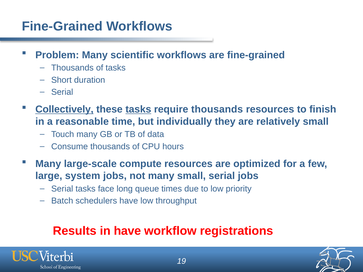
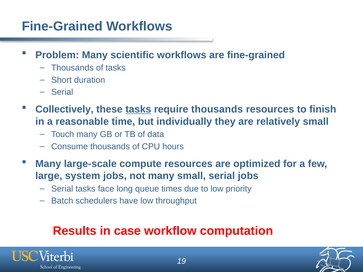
Collectively underline: present -> none
in have: have -> case
registrations: registrations -> computation
